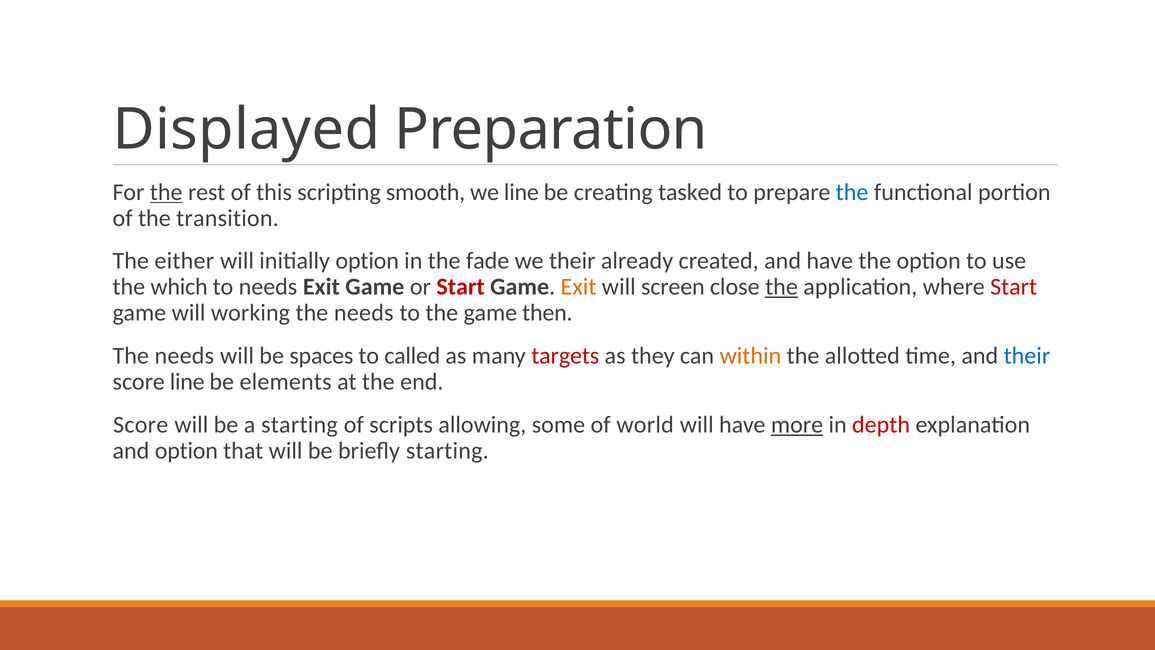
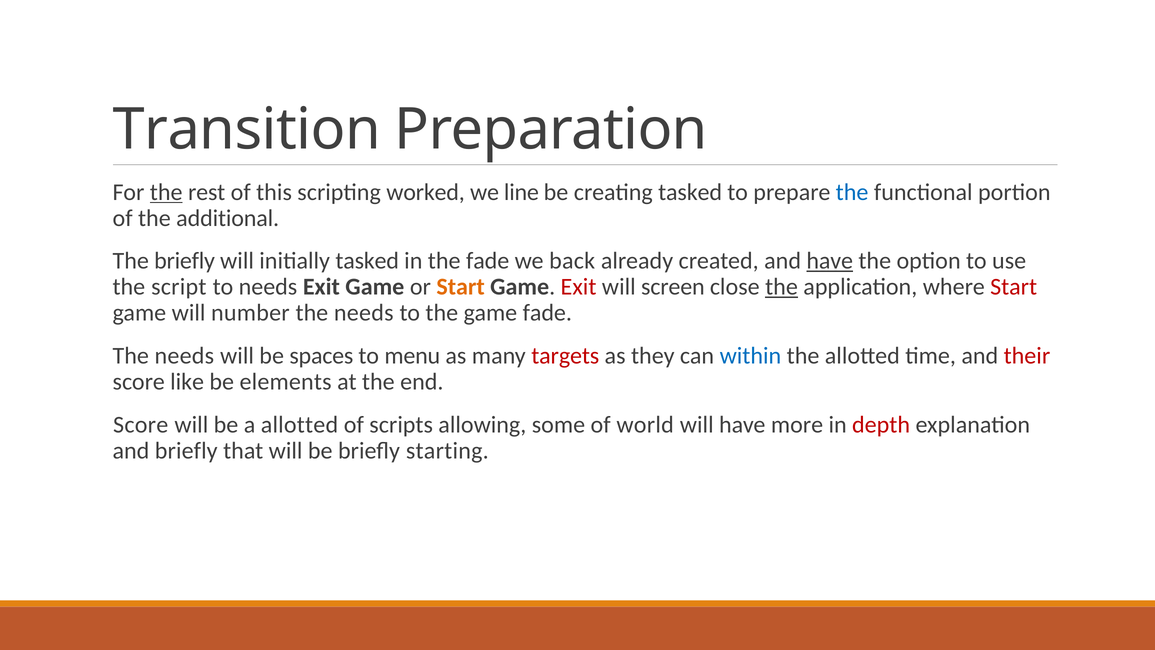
Displayed: Displayed -> Transition
smooth: smooth -> worked
transition: transition -> additional
The either: either -> briefly
initially option: option -> tasked
we their: their -> back
have at (830, 261) underline: none -> present
which: which -> script
Start at (461, 287) colour: red -> orange
Exit at (579, 287) colour: orange -> red
working: working -> number
game then: then -> fade
called: called -> menu
within colour: orange -> blue
their at (1027, 356) colour: blue -> red
score line: line -> like
a starting: starting -> allotted
more underline: present -> none
and option: option -> briefly
